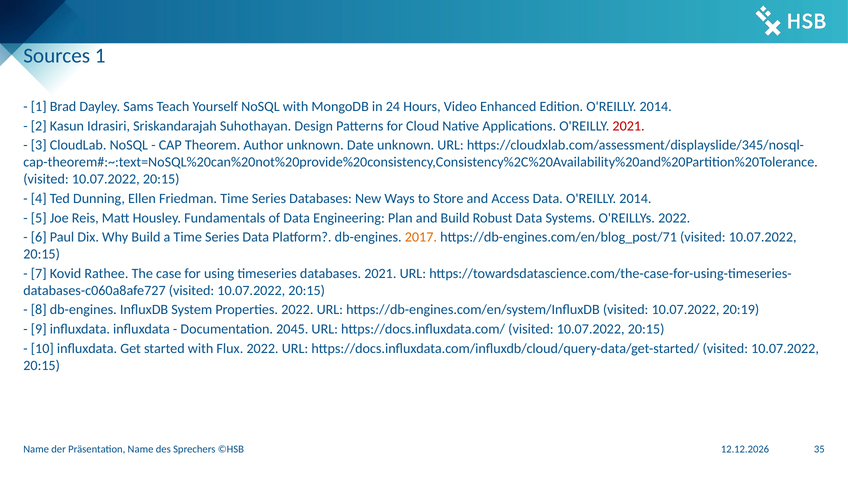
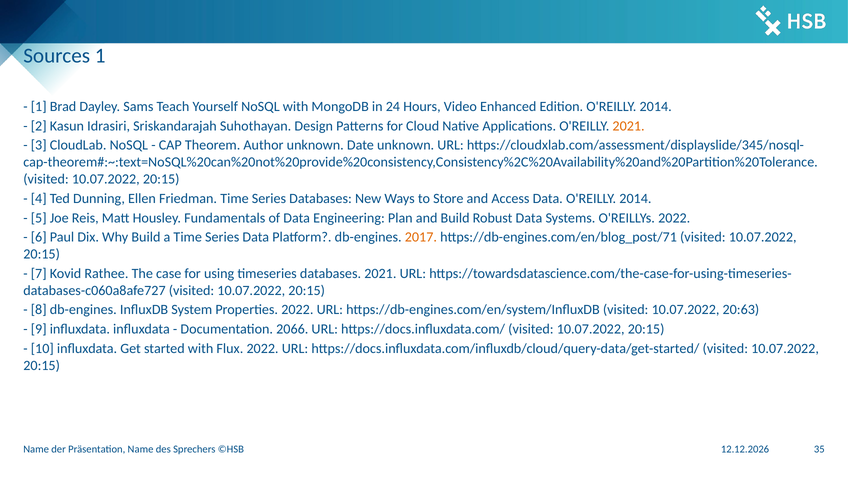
2021 at (629, 126) colour: red -> orange
20:19: 20:19 -> 20:63
2045: 2045 -> 2066
